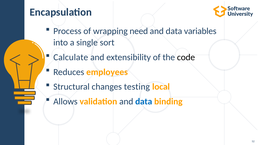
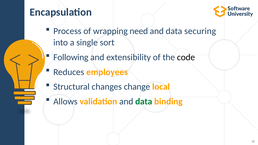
variables: variables -> securing
Calculate: Calculate -> Following
testing: testing -> change
data at (144, 102) colour: blue -> green
